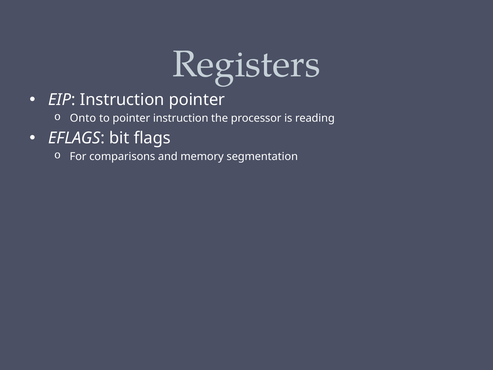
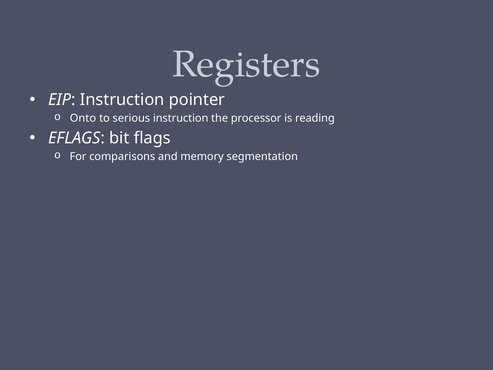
to pointer: pointer -> serious
